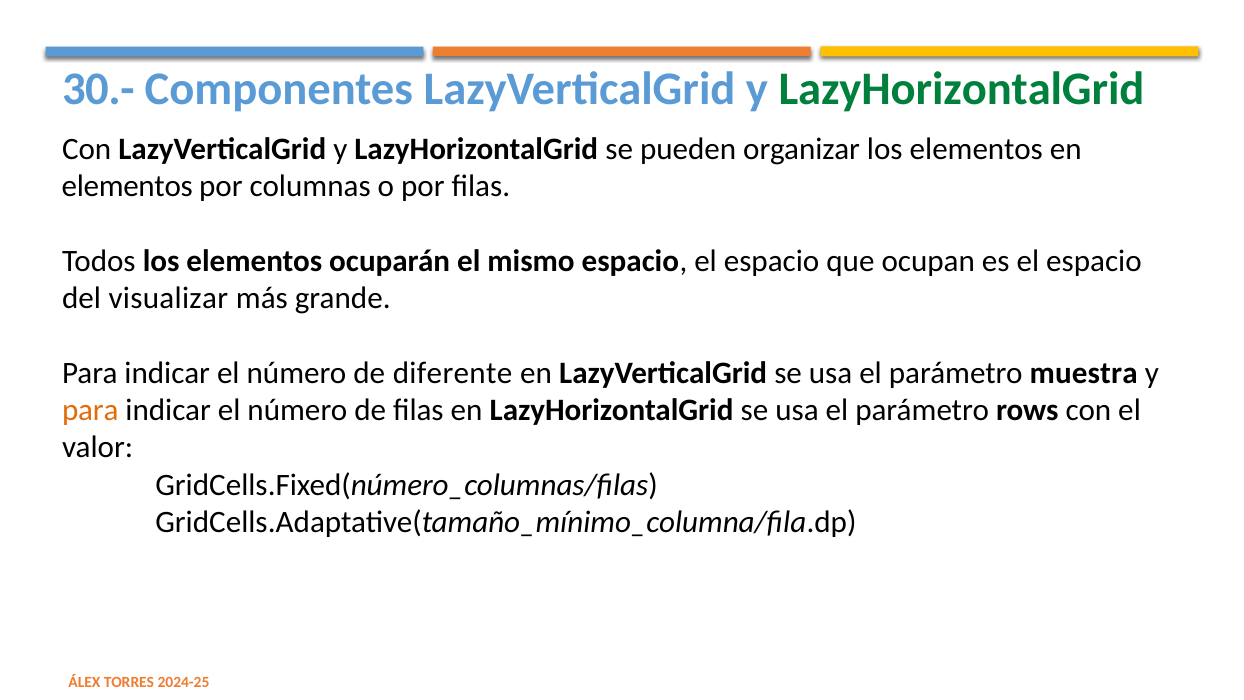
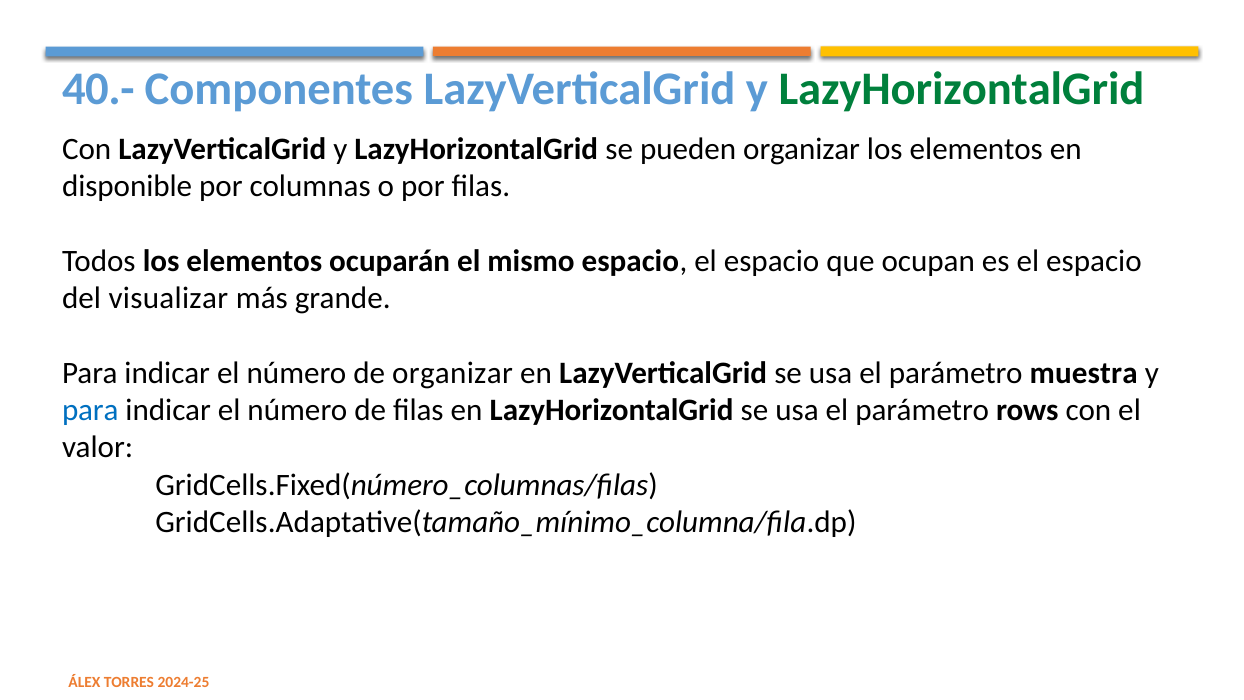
30.-: 30.- -> 40.-
elementos at (127, 186): elementos -> disponible
de diferente: diferente -> organizar
para at (90, 410) colour: orange -> blue
